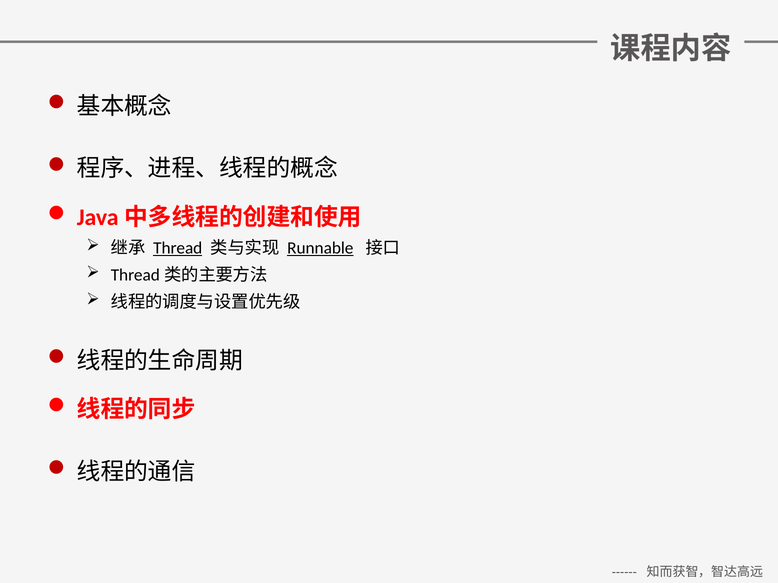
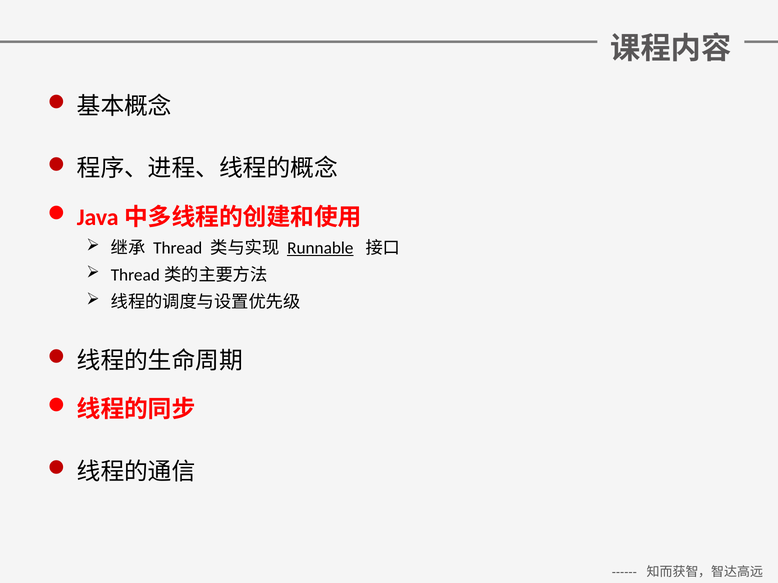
Thread underline: present -> none
